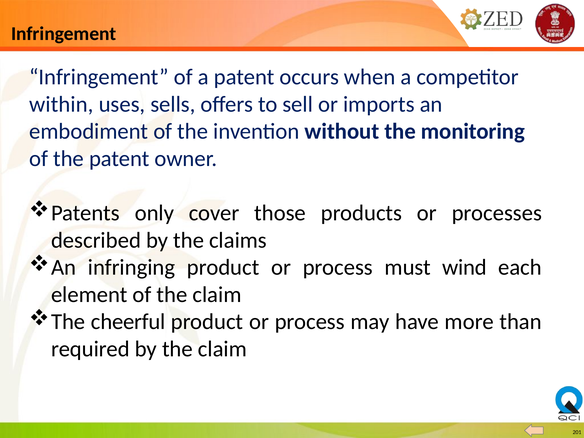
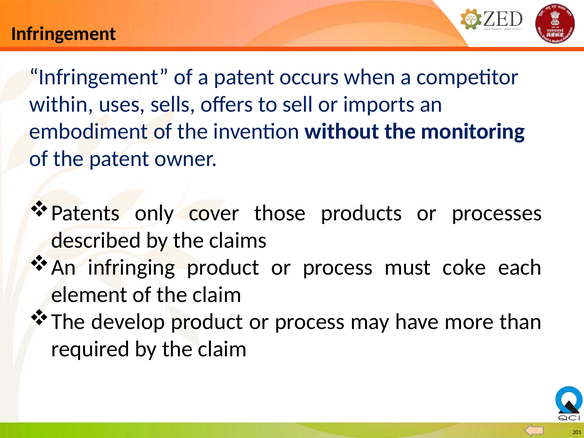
wind: wind -> coke
cheerful: cheerful -> develop
